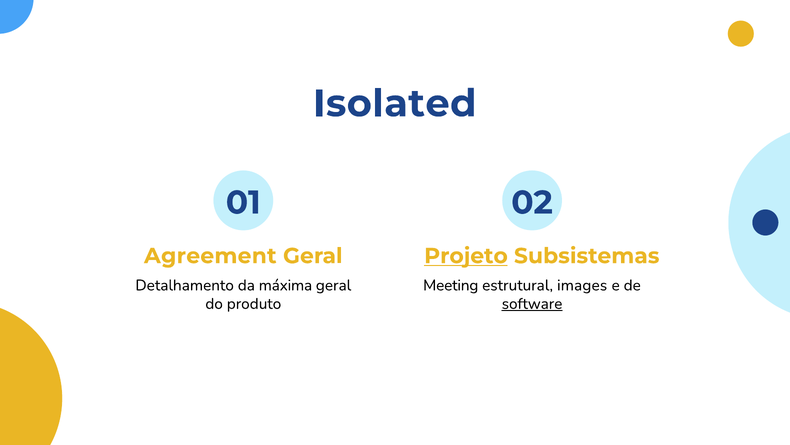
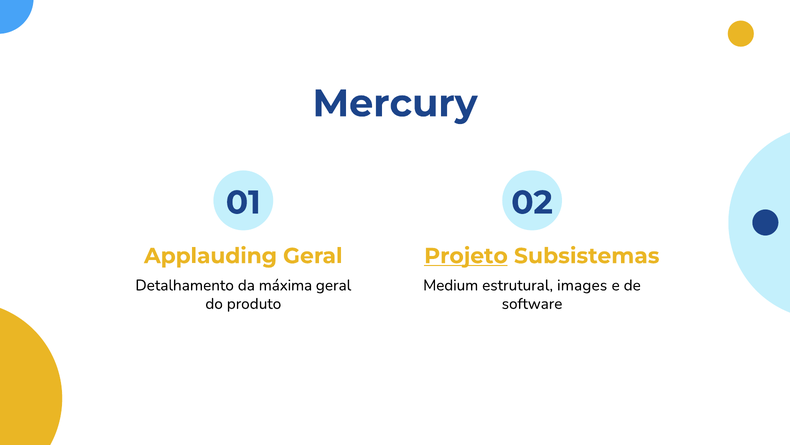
Isolated: Isolated -> Mercury
Agreement: Agreement -> Applauding
Meeting: Meeting -> Medium
software underline: present -> none
